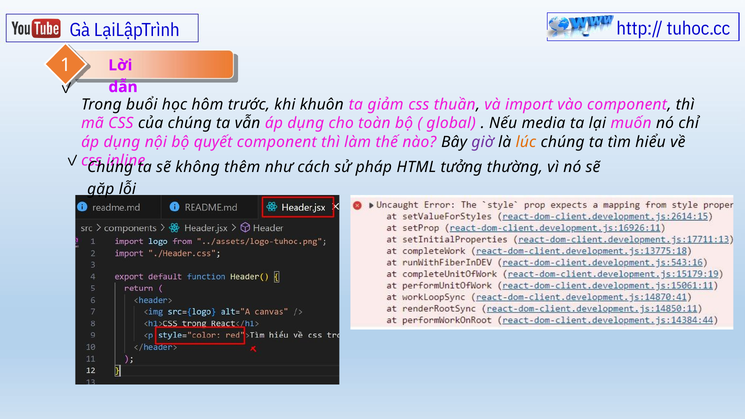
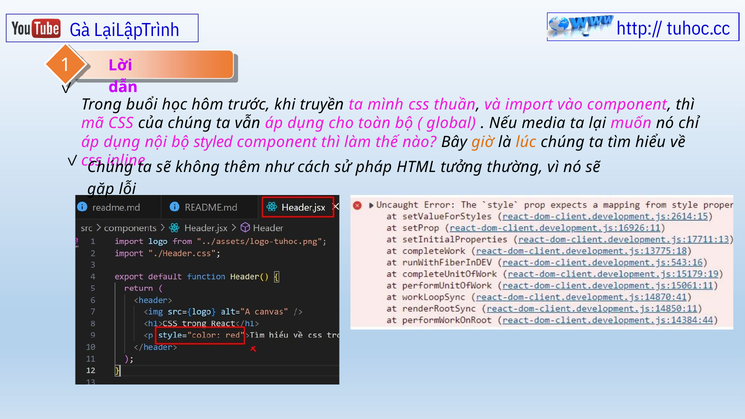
khuôn: khuôn -> truyền
giảm: giảm -> mình
quyết: quyết -> styled
giờ colour: purple -> orange
